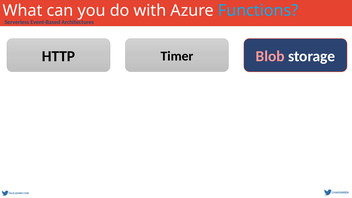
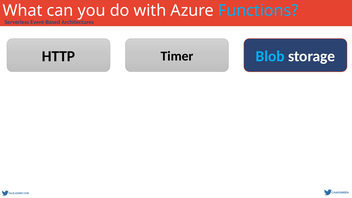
Blob colour: pink -> light blue
